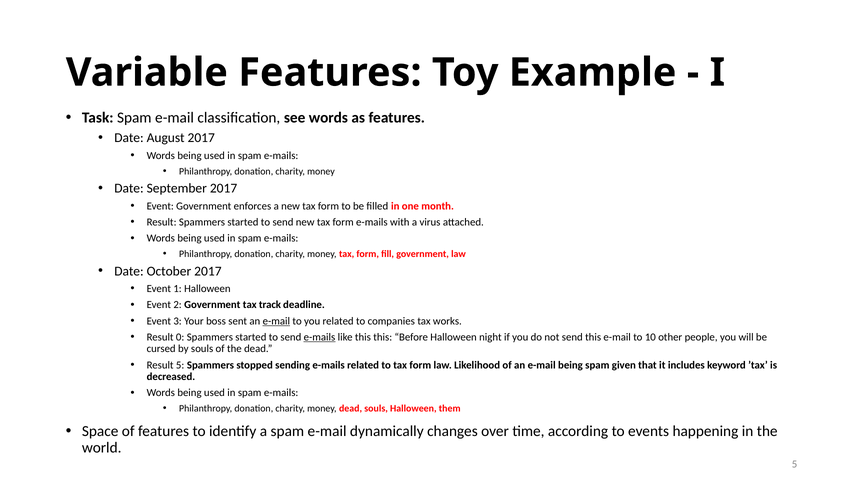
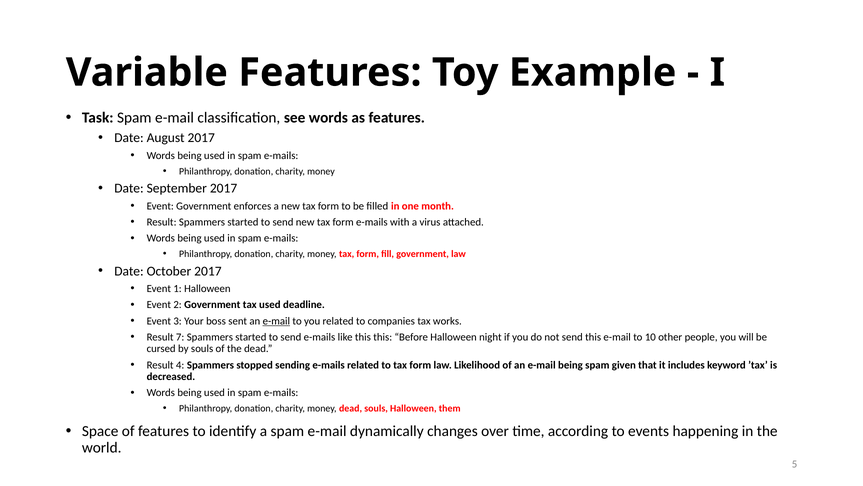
tax track: track -> used
0: 0 -> 7
e-mails at (319, 337) underline: present -> none
Result 5: 5 -> 4
